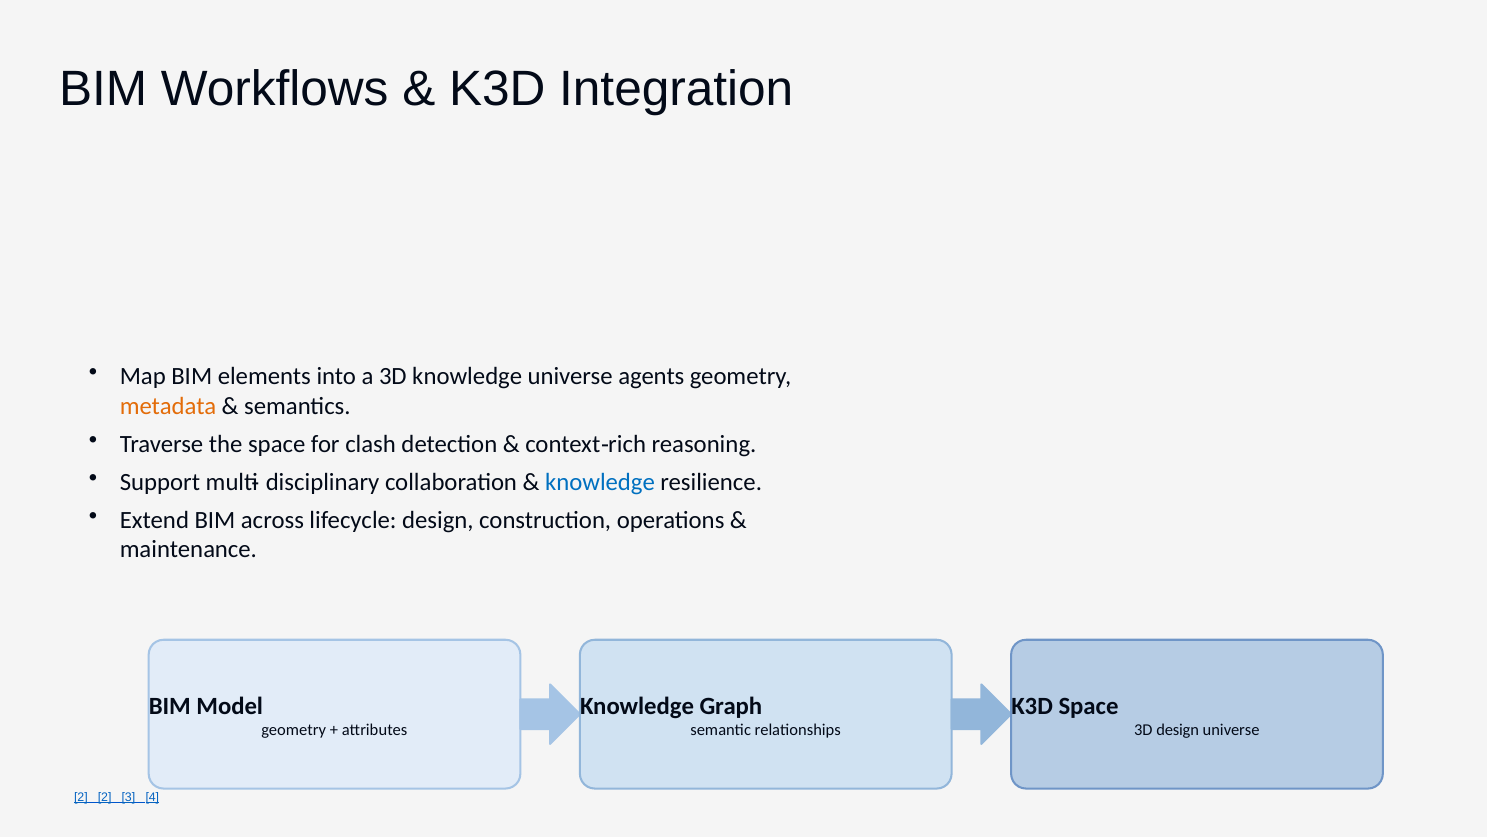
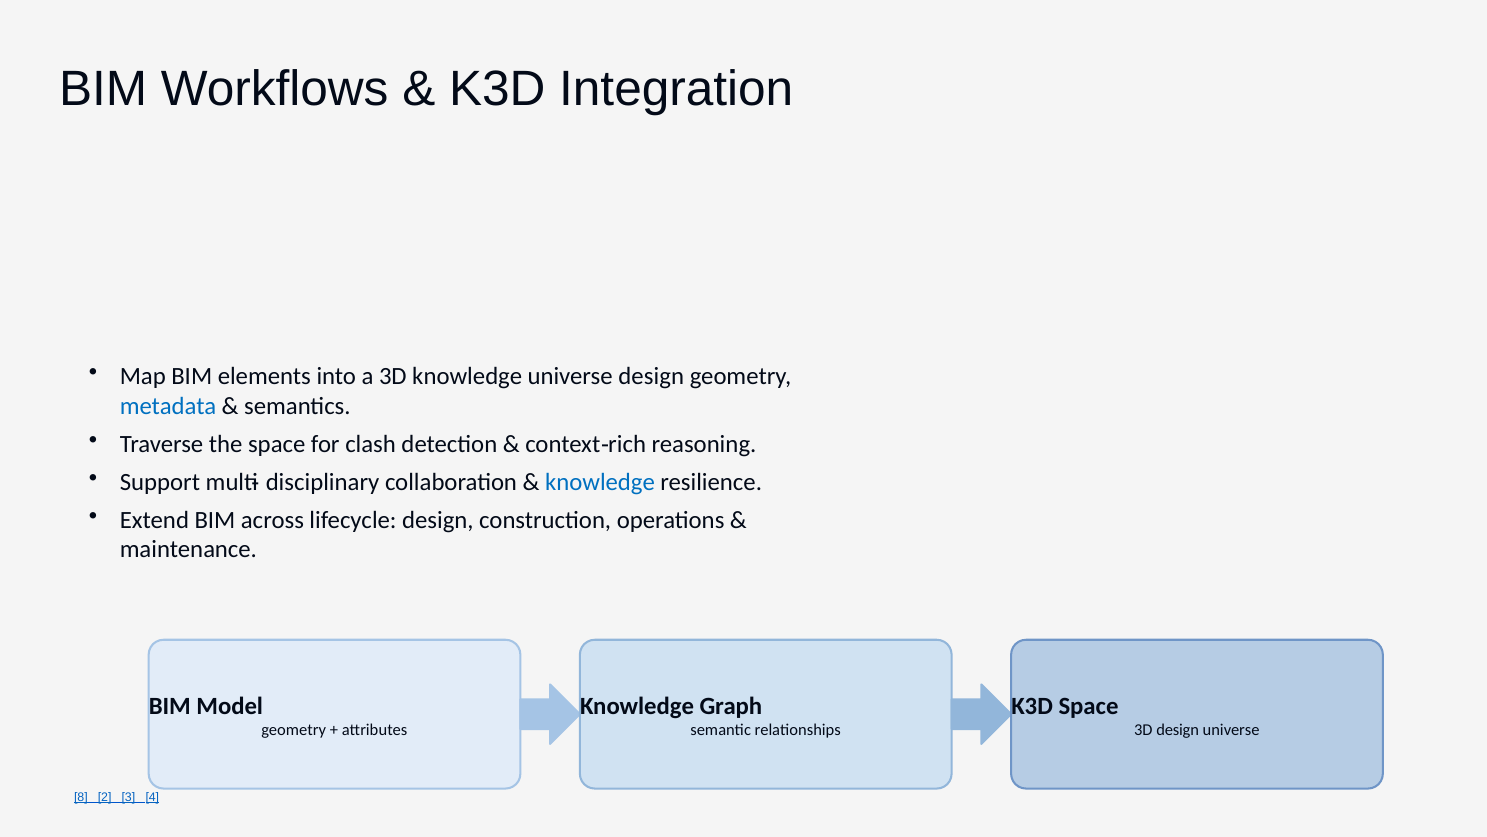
universe agents: agents -> design
metadata colour: orange -> blue
2 at (81, 796): 2 -> 8
